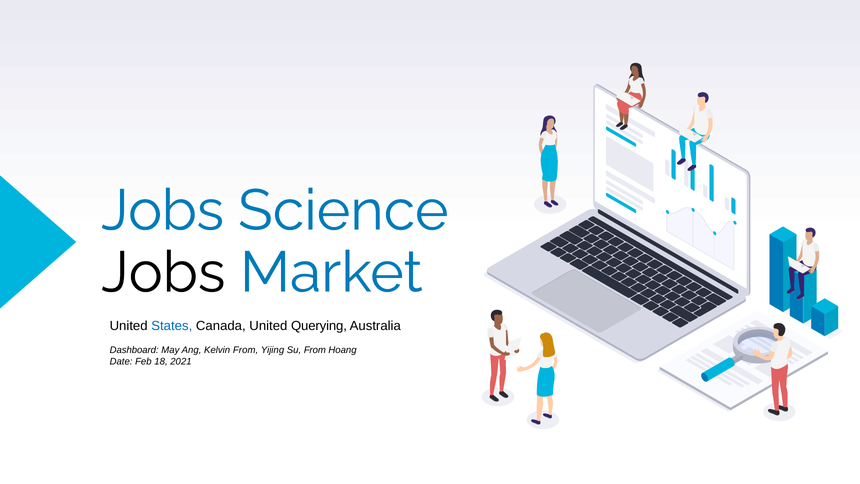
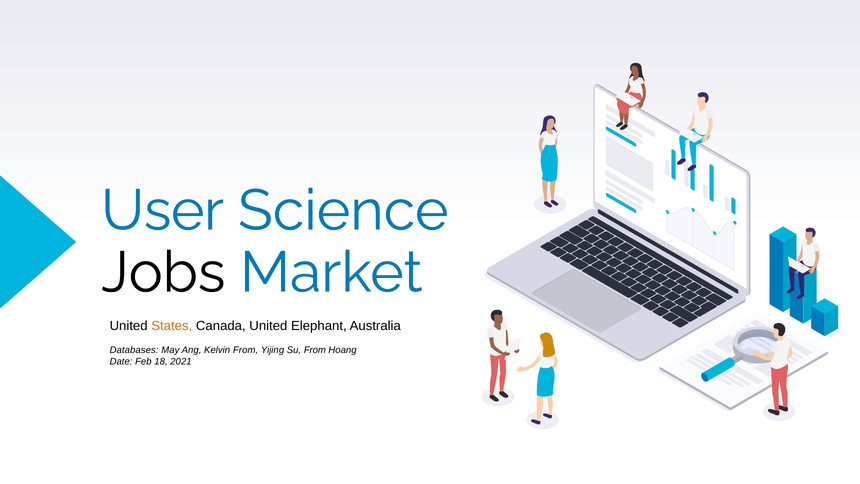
Jobs at (163, 211): Jobs -> User
States colour: blue -> orange
Querying: Querying -> Elephant
Dashboard: Dashboard -> Databases
